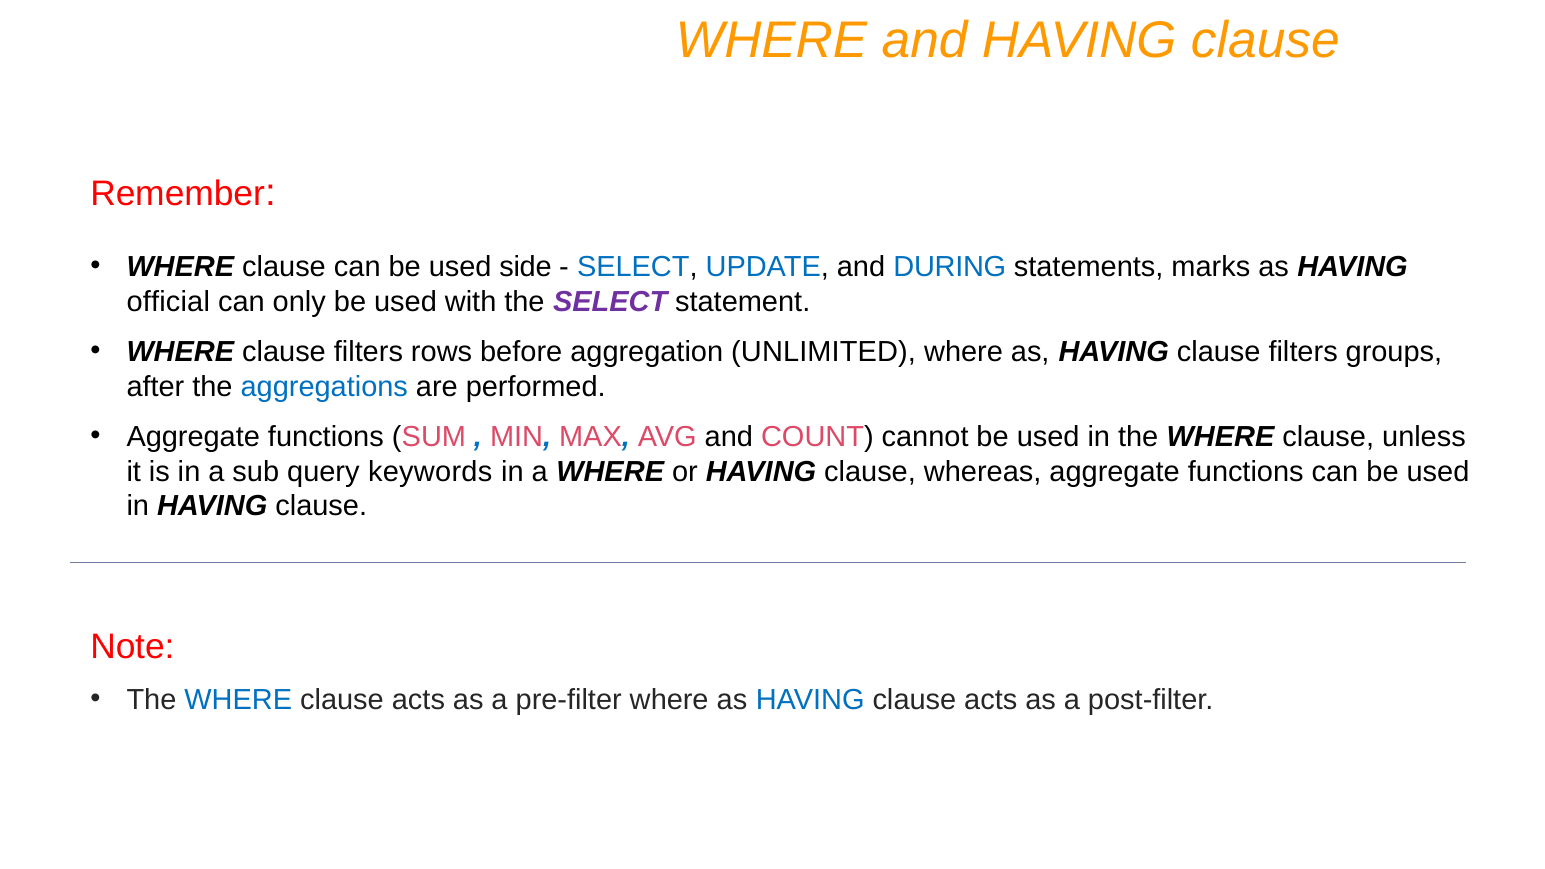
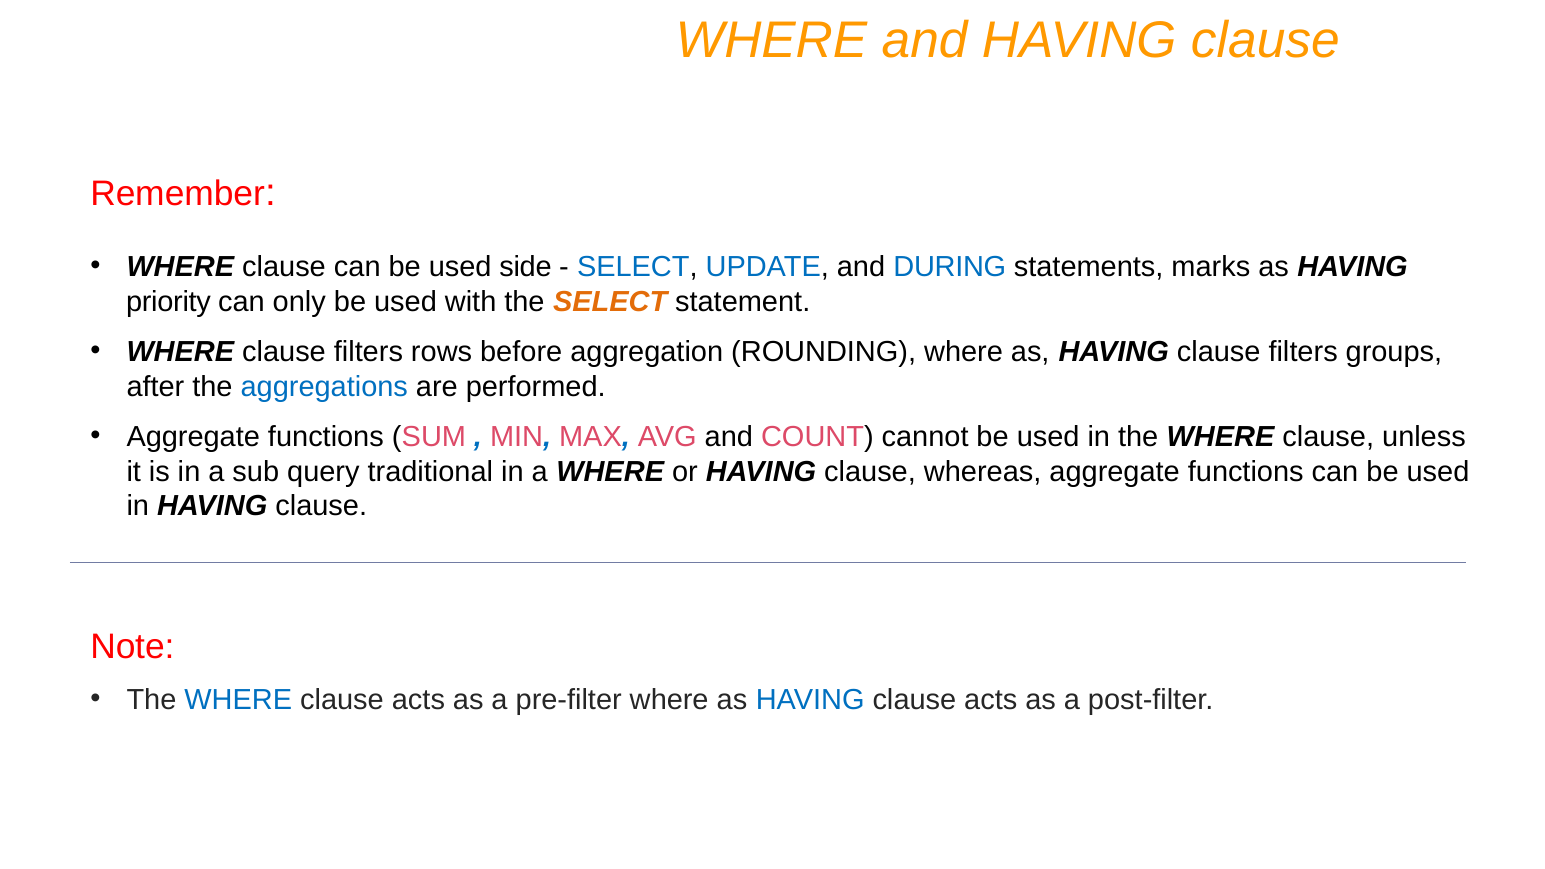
official: official -> priority
SELECT at (610, 302) colour: purple -> orange
UNLIMITED: UNLIMITED -> ROUNDING
keywords: keywords -> traditional
